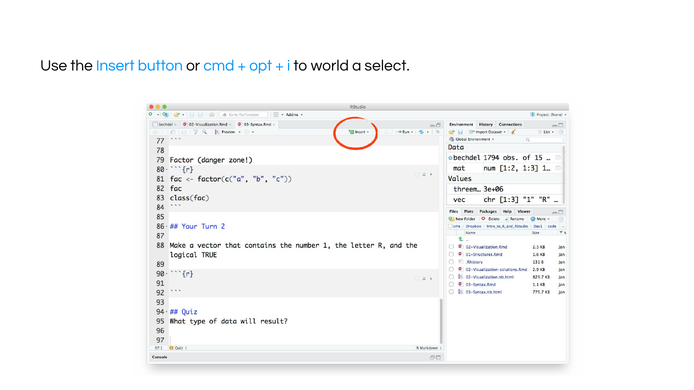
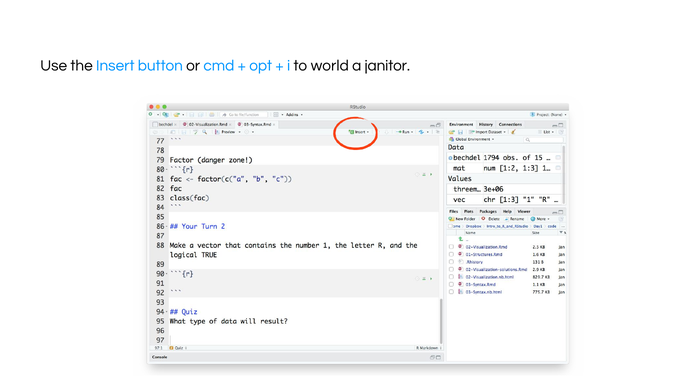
select: select -> janitor
